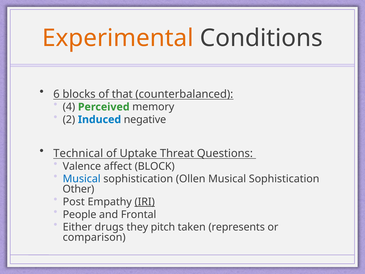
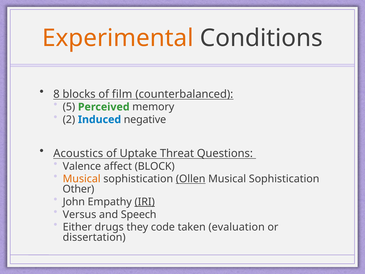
6: 6 -> 8
that: that -> film
4: 4 -> 5
Technical: Technical -> Acoustics
Musical at (82, 179) colour: blue -> orange
Ollen underline: none -> present
Post: Post -> John
People: People -> Versus
Frontal: Frontal -> Speech
pitch: pitch -> code
represents: represents -> evaluation
comparison: comparison -> dissertation
